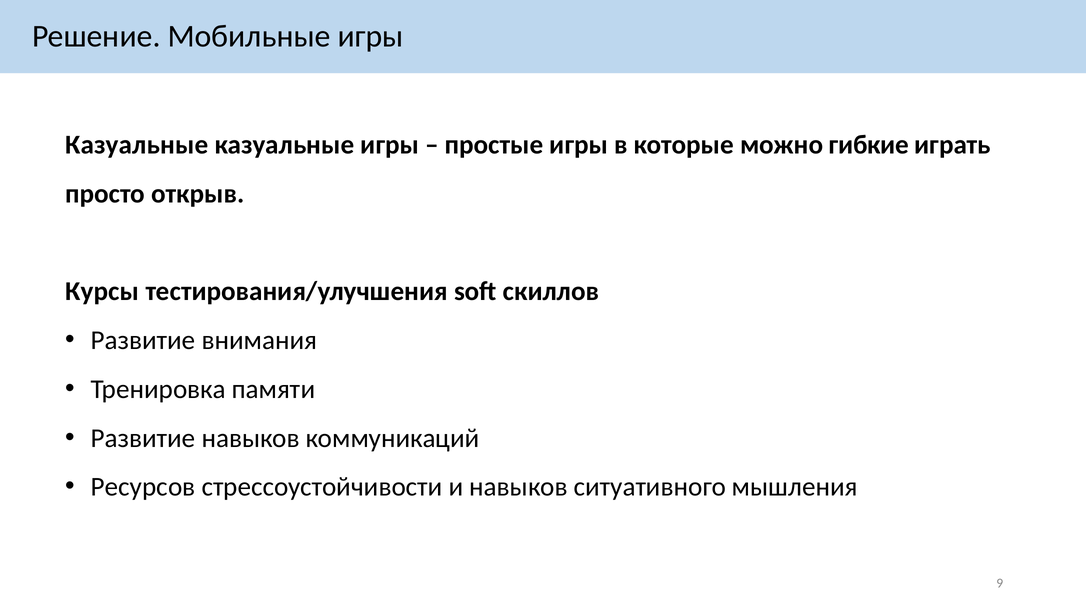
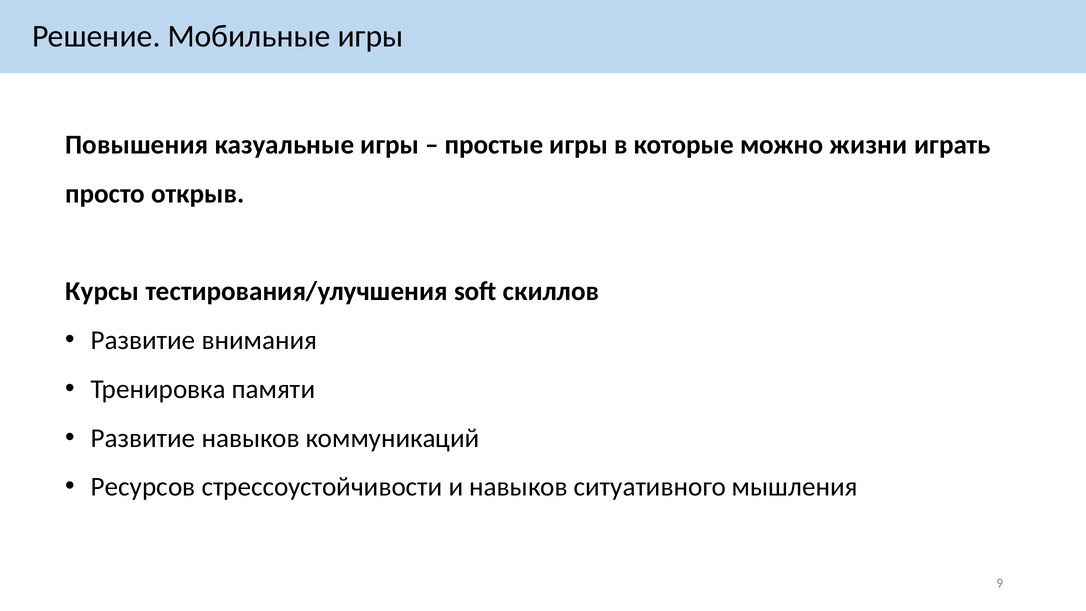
Казуальные at (137, 145): Казуальные -> Повышения
гибкие: гибкие -> жизни
